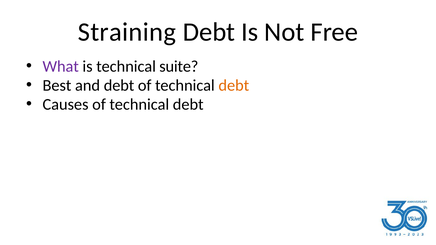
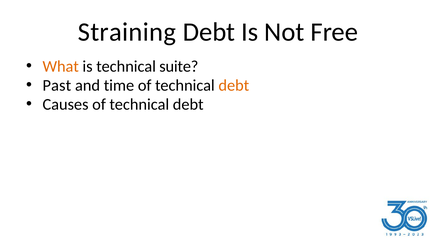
What colour: purple -> orange
Best: Best -> Past
and debt: debt -> time
